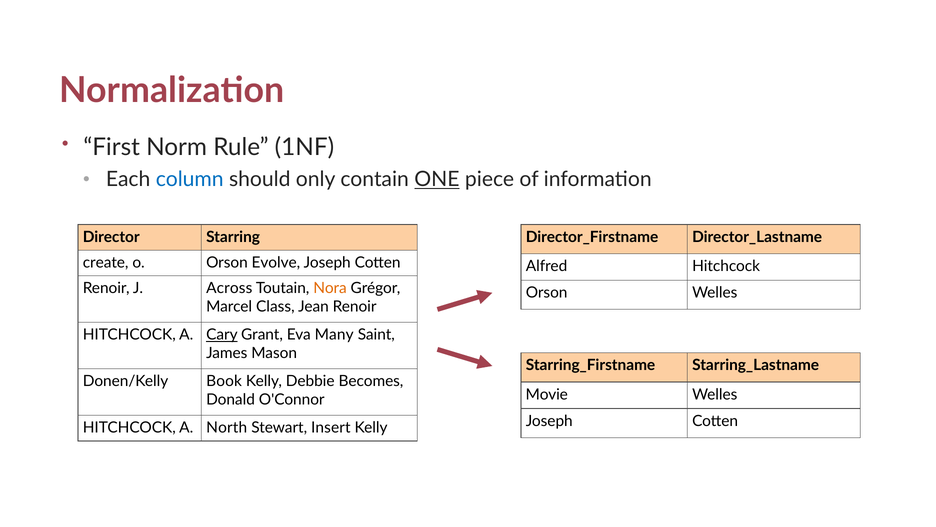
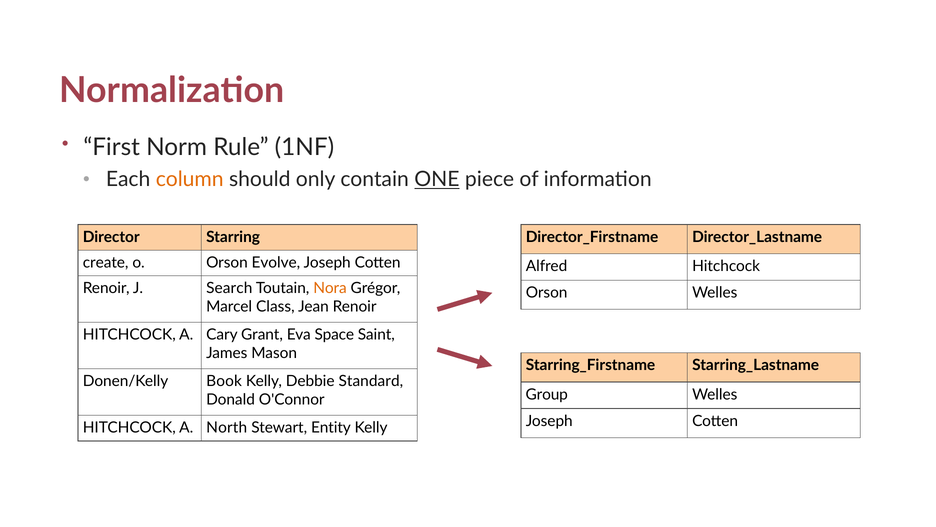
column colour: blue -> orange
Across: Across -> Search
Cary underline: present -> none
Many: Many -> Space
Becomes: Becomes -> Standard
Movie: Movie -> Group
Insert: Insert -> Entity
